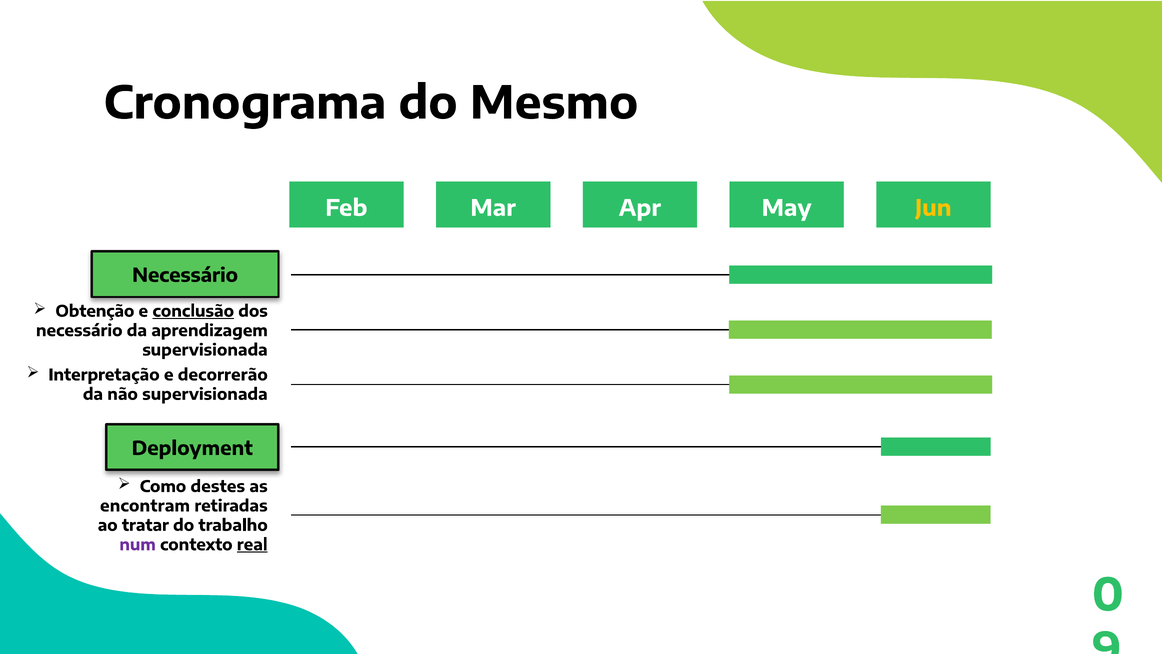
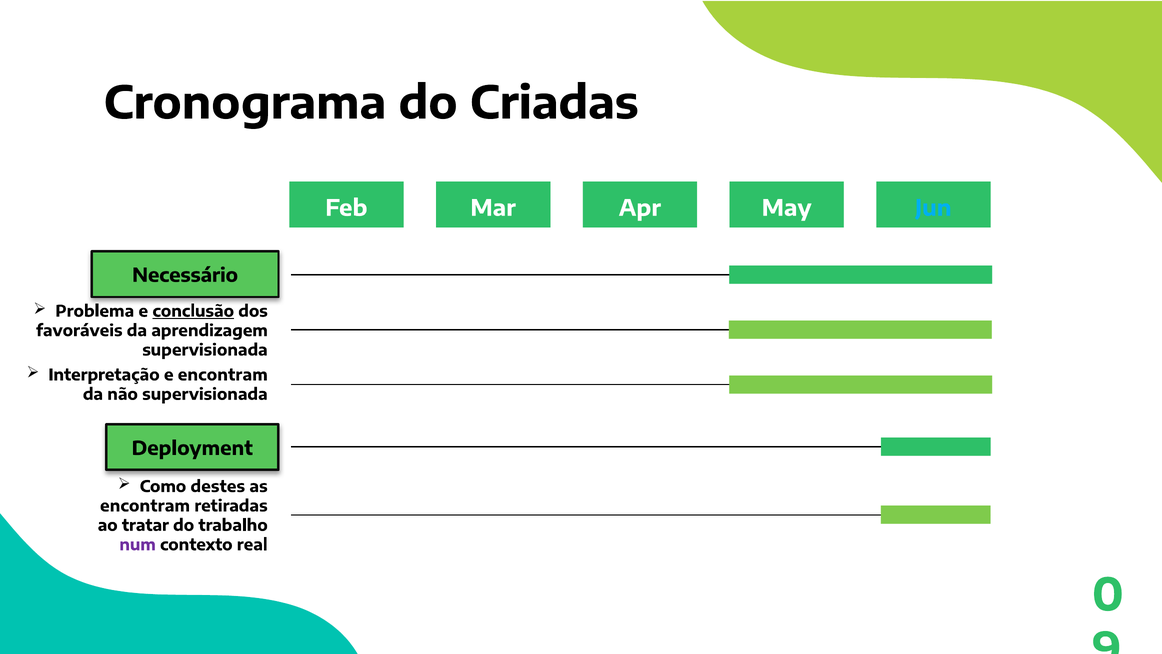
Mesmo: Mesmo -> Criadas
Jun colour: yellow -> light blue
Obtenção: Obtenção -> Problema
necessário at (79, 331): necessário -> favoráveis
e decorrerão: decorrerão -> encontram
real underline: present -> none
